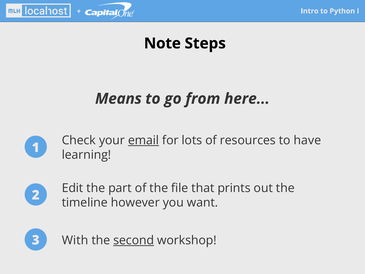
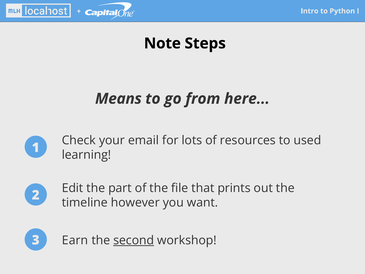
email underline: present -> none
have: have -> used
With: With -> Earn
